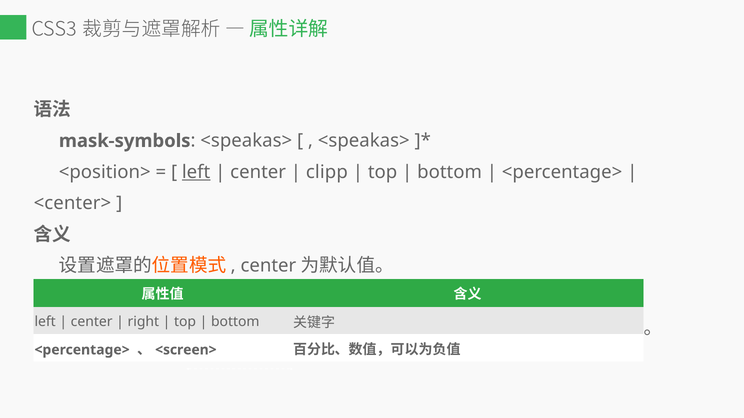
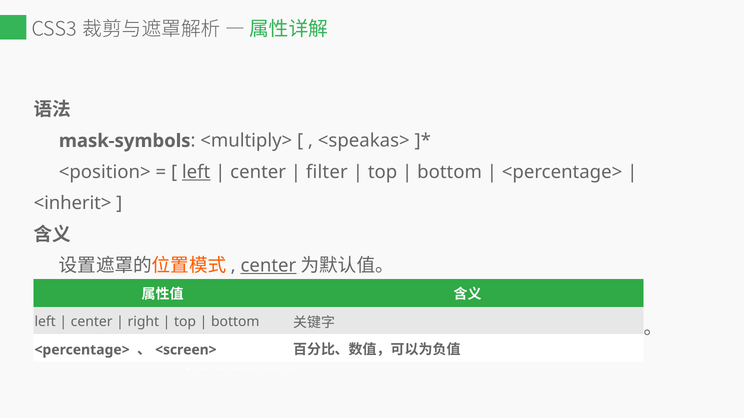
<speakas> at (246, 141): <speakas> -> <multiply>
clipp: clipp -> filter
<center>: <center> -> <inherit>
center at (268, 266) underline: none -> present
